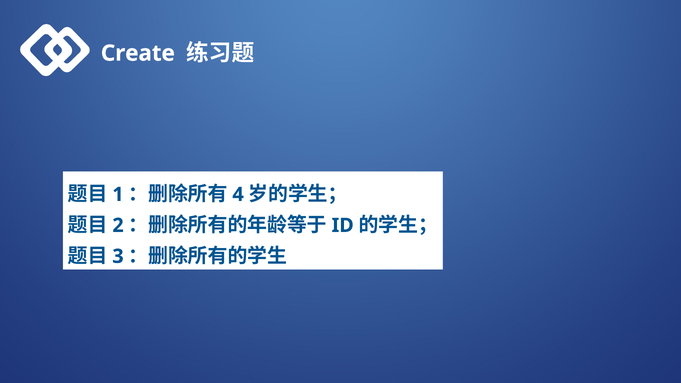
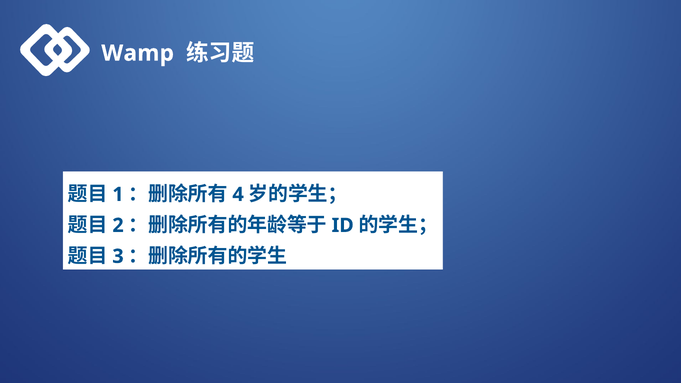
Create: Create -> Wamp
